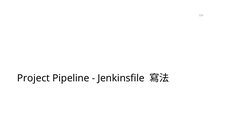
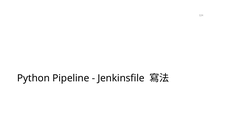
Project: Project -> Python
